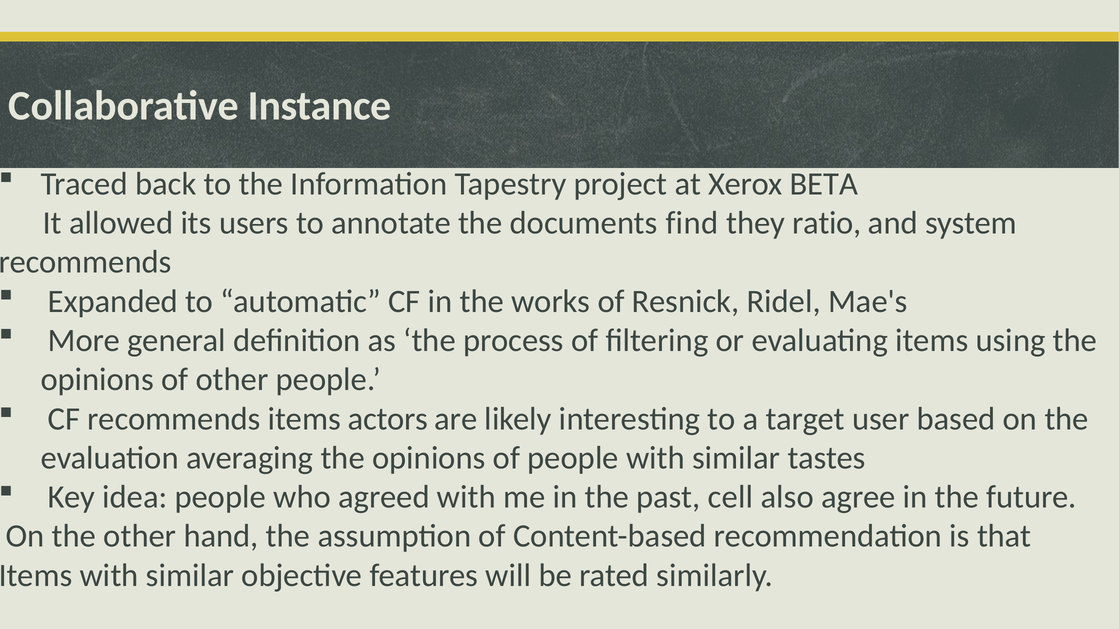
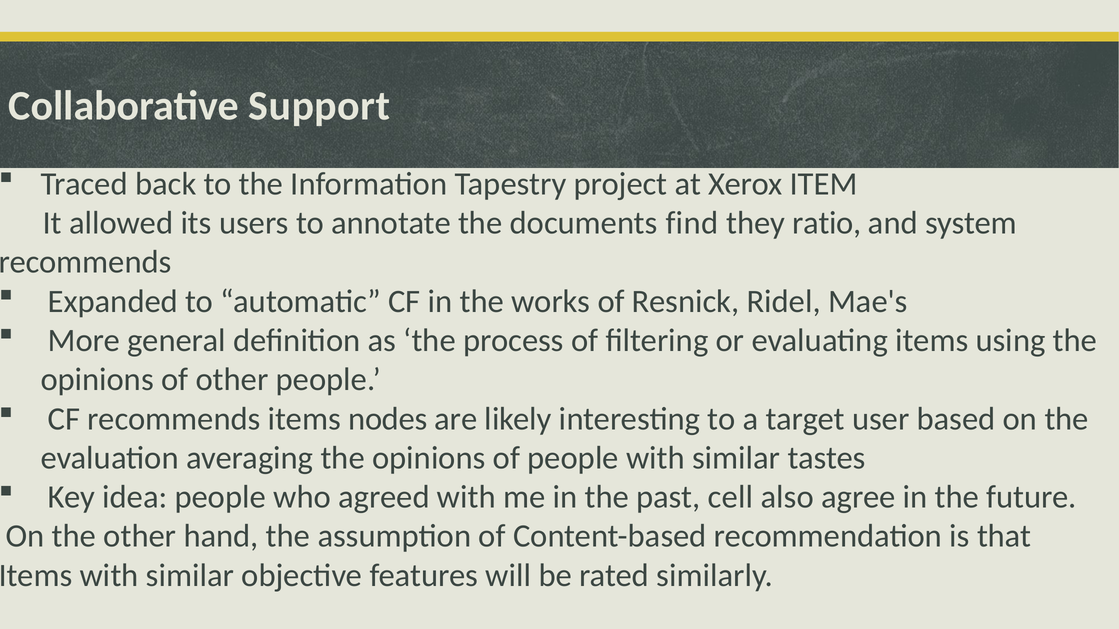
Instance: Instance -> Support
BETA: BETA -> ITEM
actors: actors -> nodes
